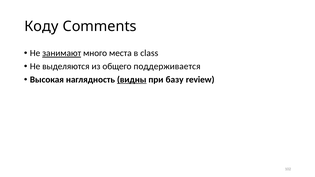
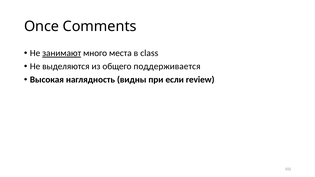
Коду: Коду -> Once
видны underline: present -> none
базу: базу -> если
